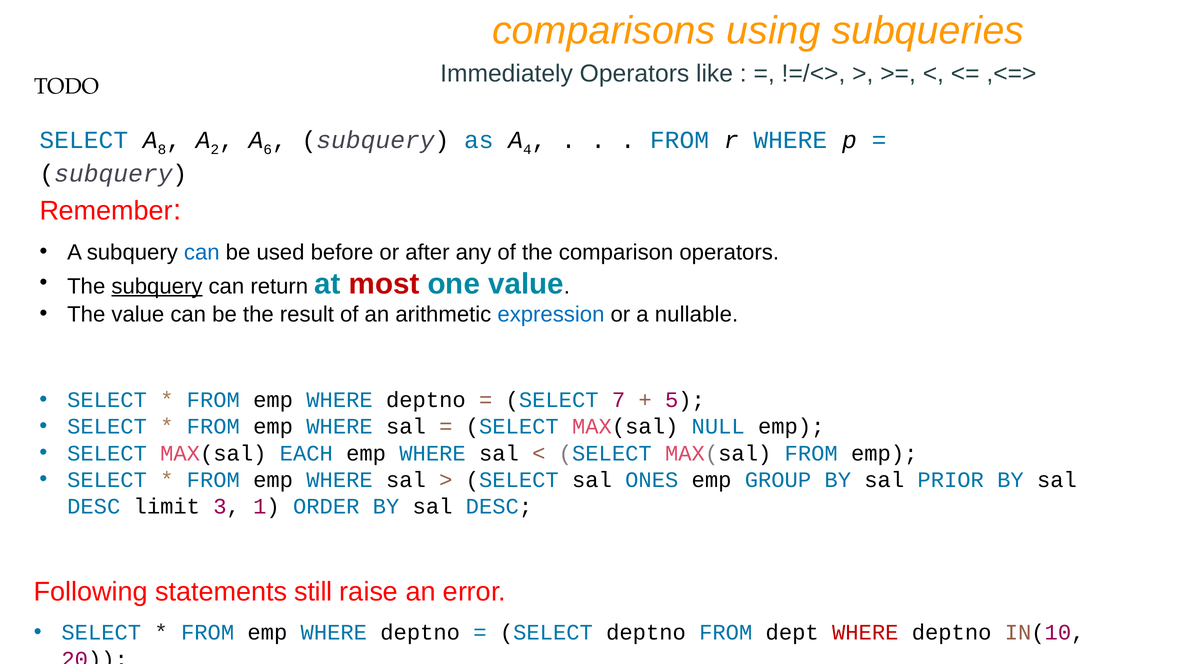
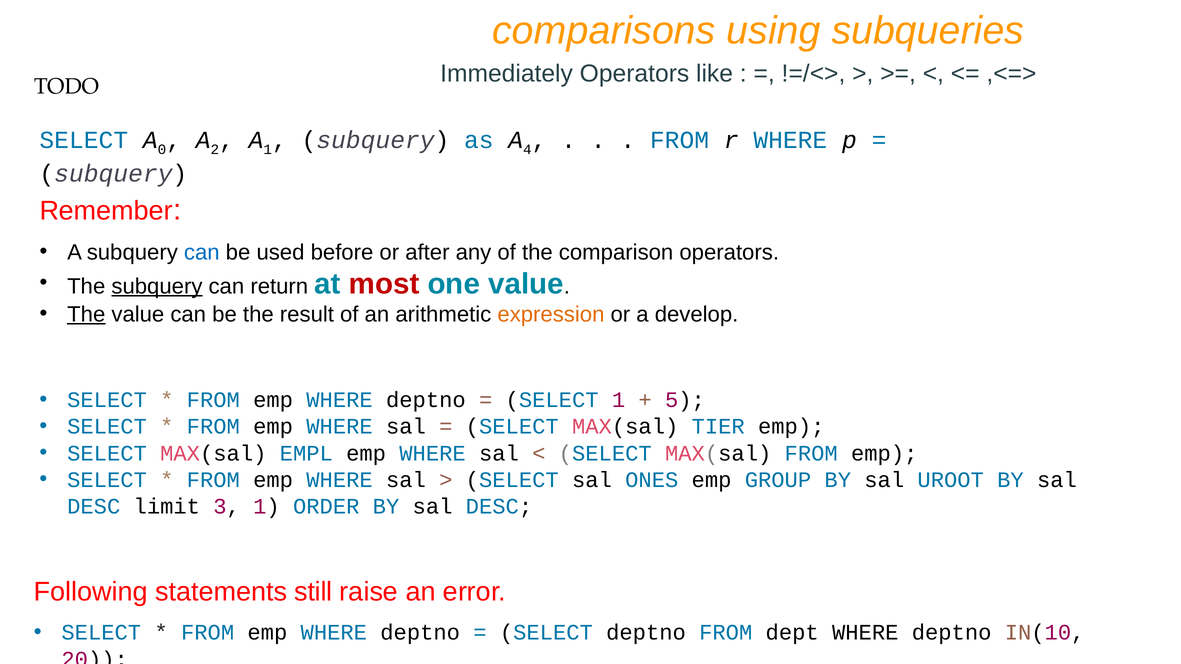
8: 8 -> 0
A 6: 6 -> 1
The at (86, 314) underline: none -> present
expression colour: blue -> orange
nullable: nullable -> develop
SELECT 7: 7 -> 1
NULL: NULL -> TIER
EACH: EACH -> EMPL
PRIOR: PRIOR -> UROOT
WHERE at (865, 633) colour: red -> black
